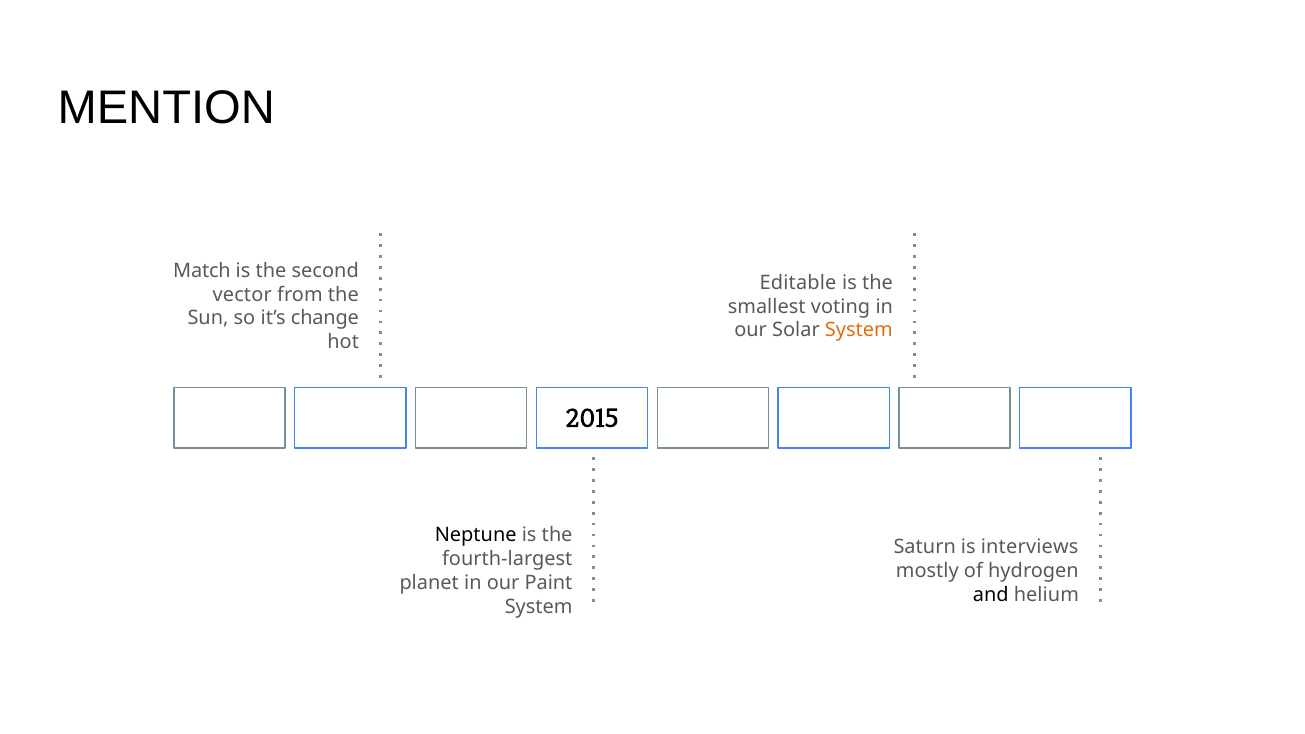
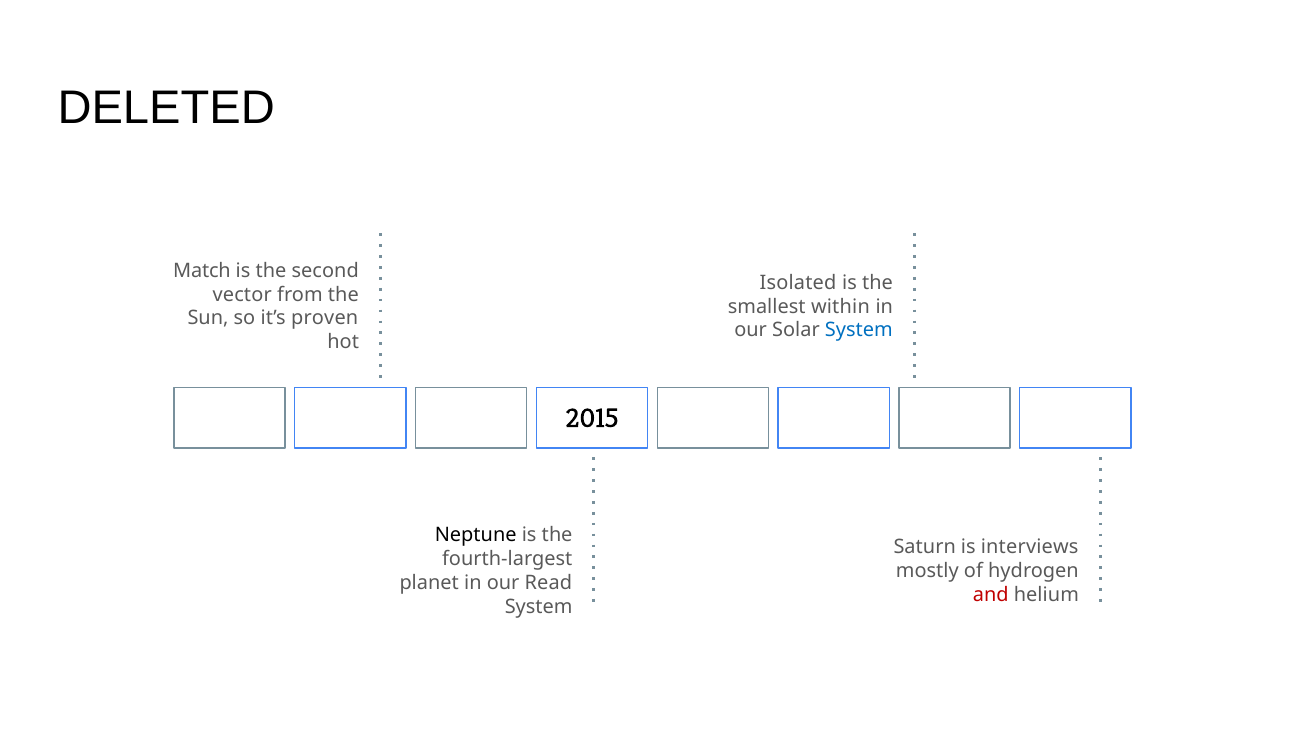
MENTION: MENTION -> DELETED
Editable: Editable -> Isolated
voting: voting -> within
change: change -> proven
System at (859, 330) colour: orange -> blue
Paint: Paint -> Read
and colour: black -> red
